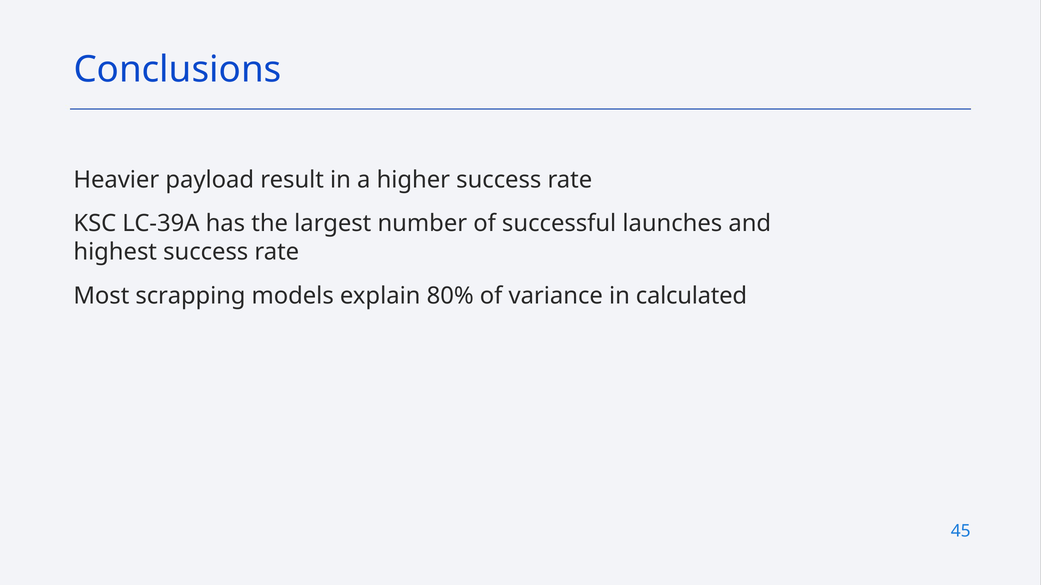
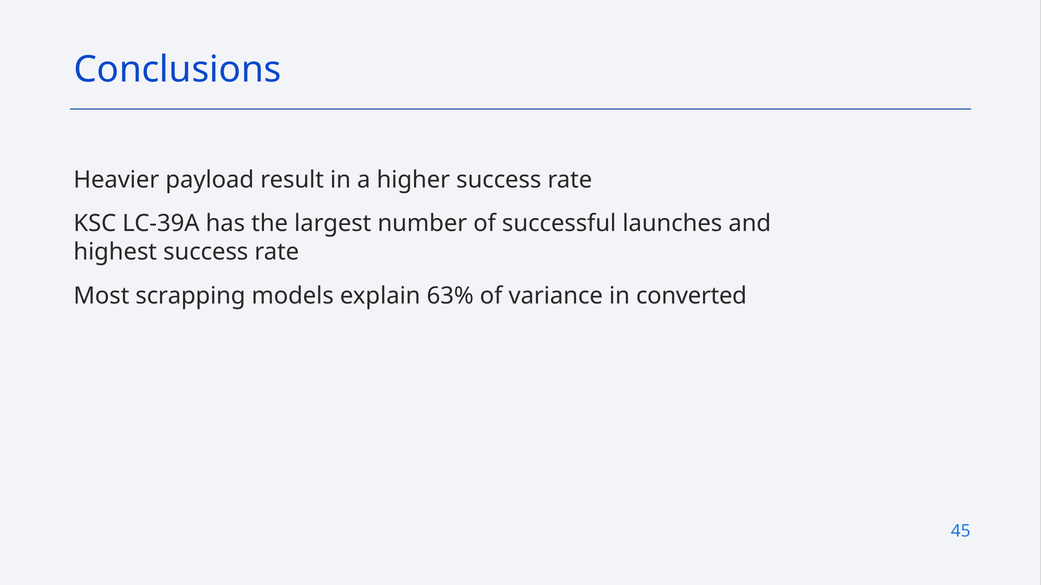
80%: 80% -> 63%
calculated: calculated -> converted
